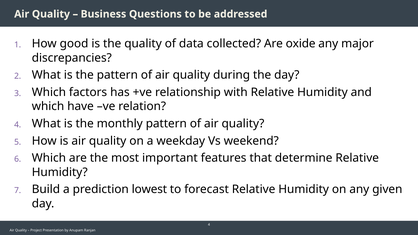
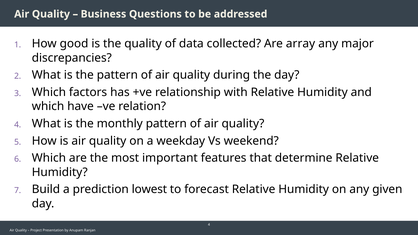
oxide: oxide -> array
